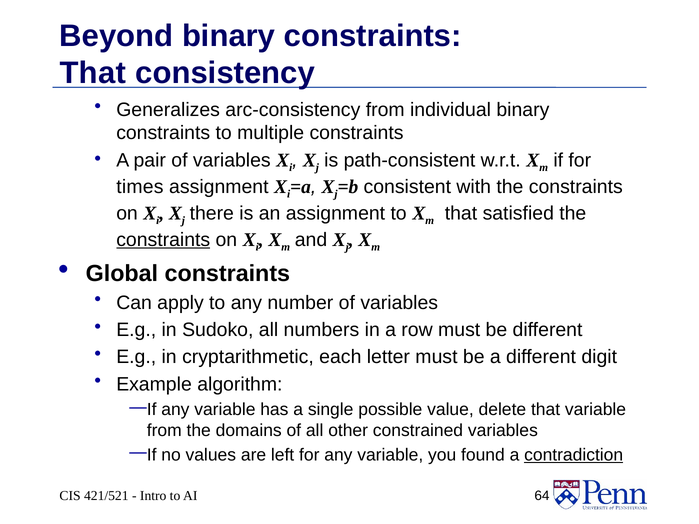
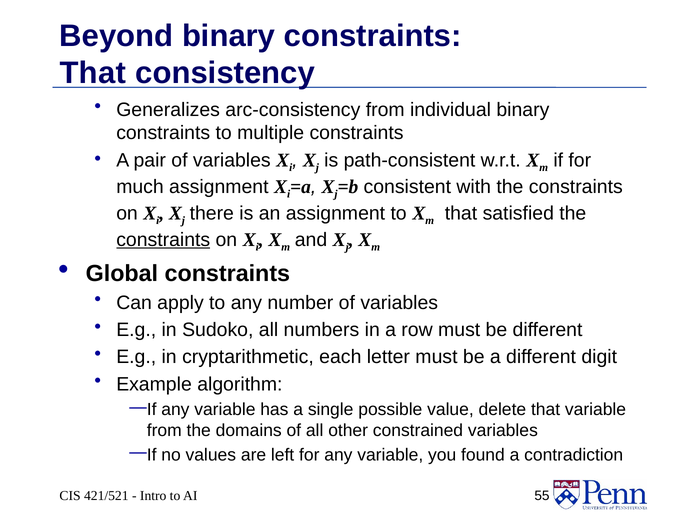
times: times -> much
contradiction underline: present -> none
64: 64 -> 55
